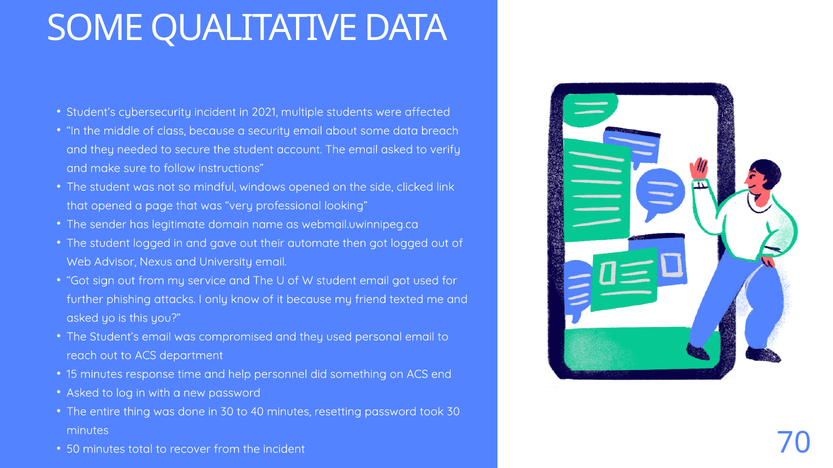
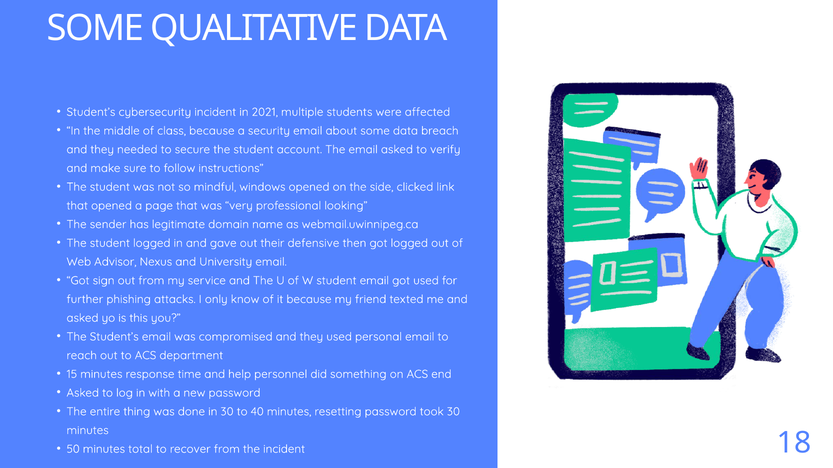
automate: automate -> defensive
70: 70 -> 18
